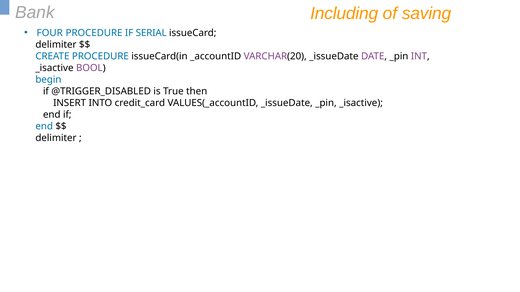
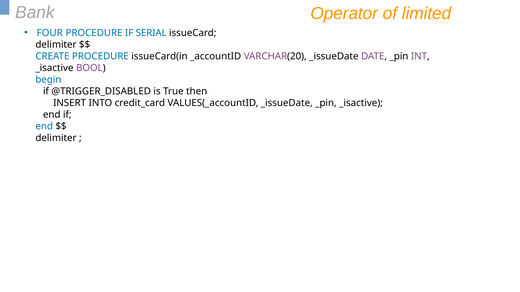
Including: Including -> Operator
saving: saving -> limited
